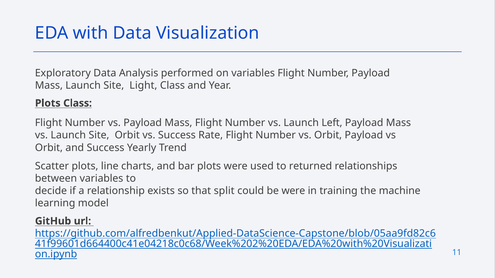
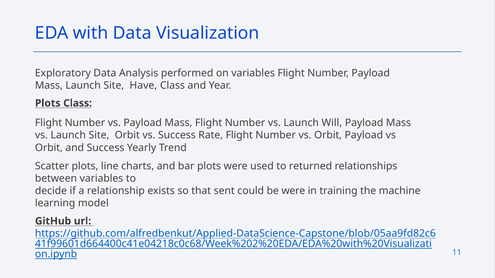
Light: Light -> Have
Left: Left -> Will
split: split -> sent
